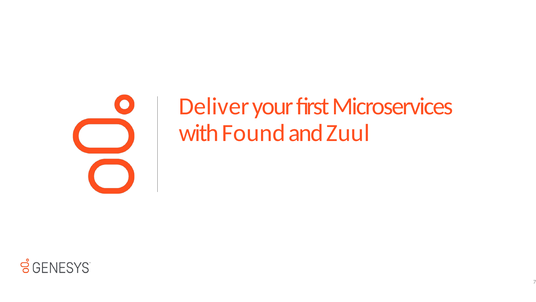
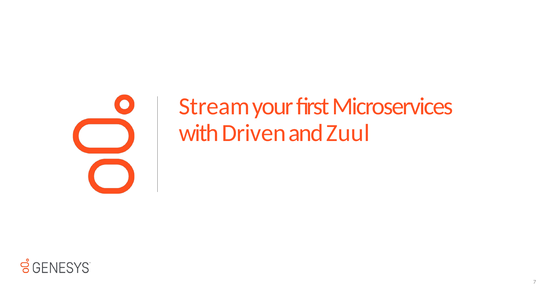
Deliver: Deliver -> Stream
Found: Found -> Driven
